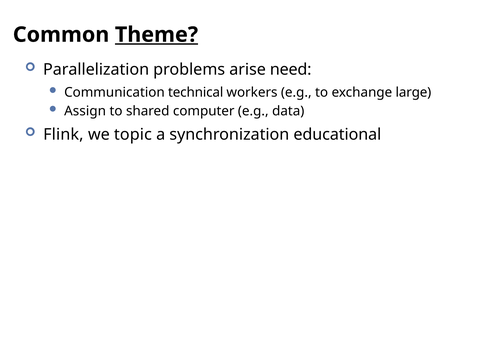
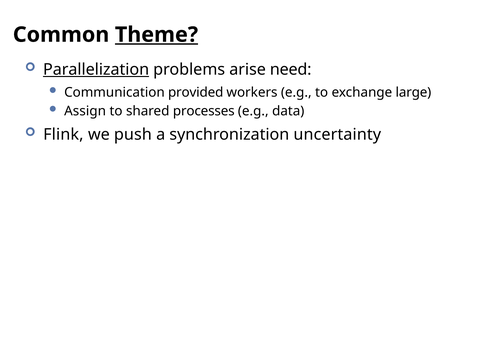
Parallelization underline: none -> present
technical: technical -> provided
computer: computer -> processes
topic: topic -> push
educational: educational -> uncertainty
